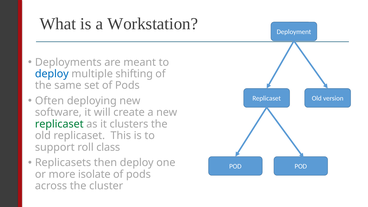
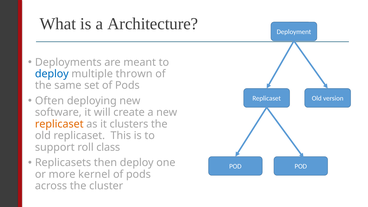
Workstation: Workstation -> Architecture
shifting: shifting -> thrown
replicaset at (59, 124) colour: green -> orange
isolate: isolate -> kernel
